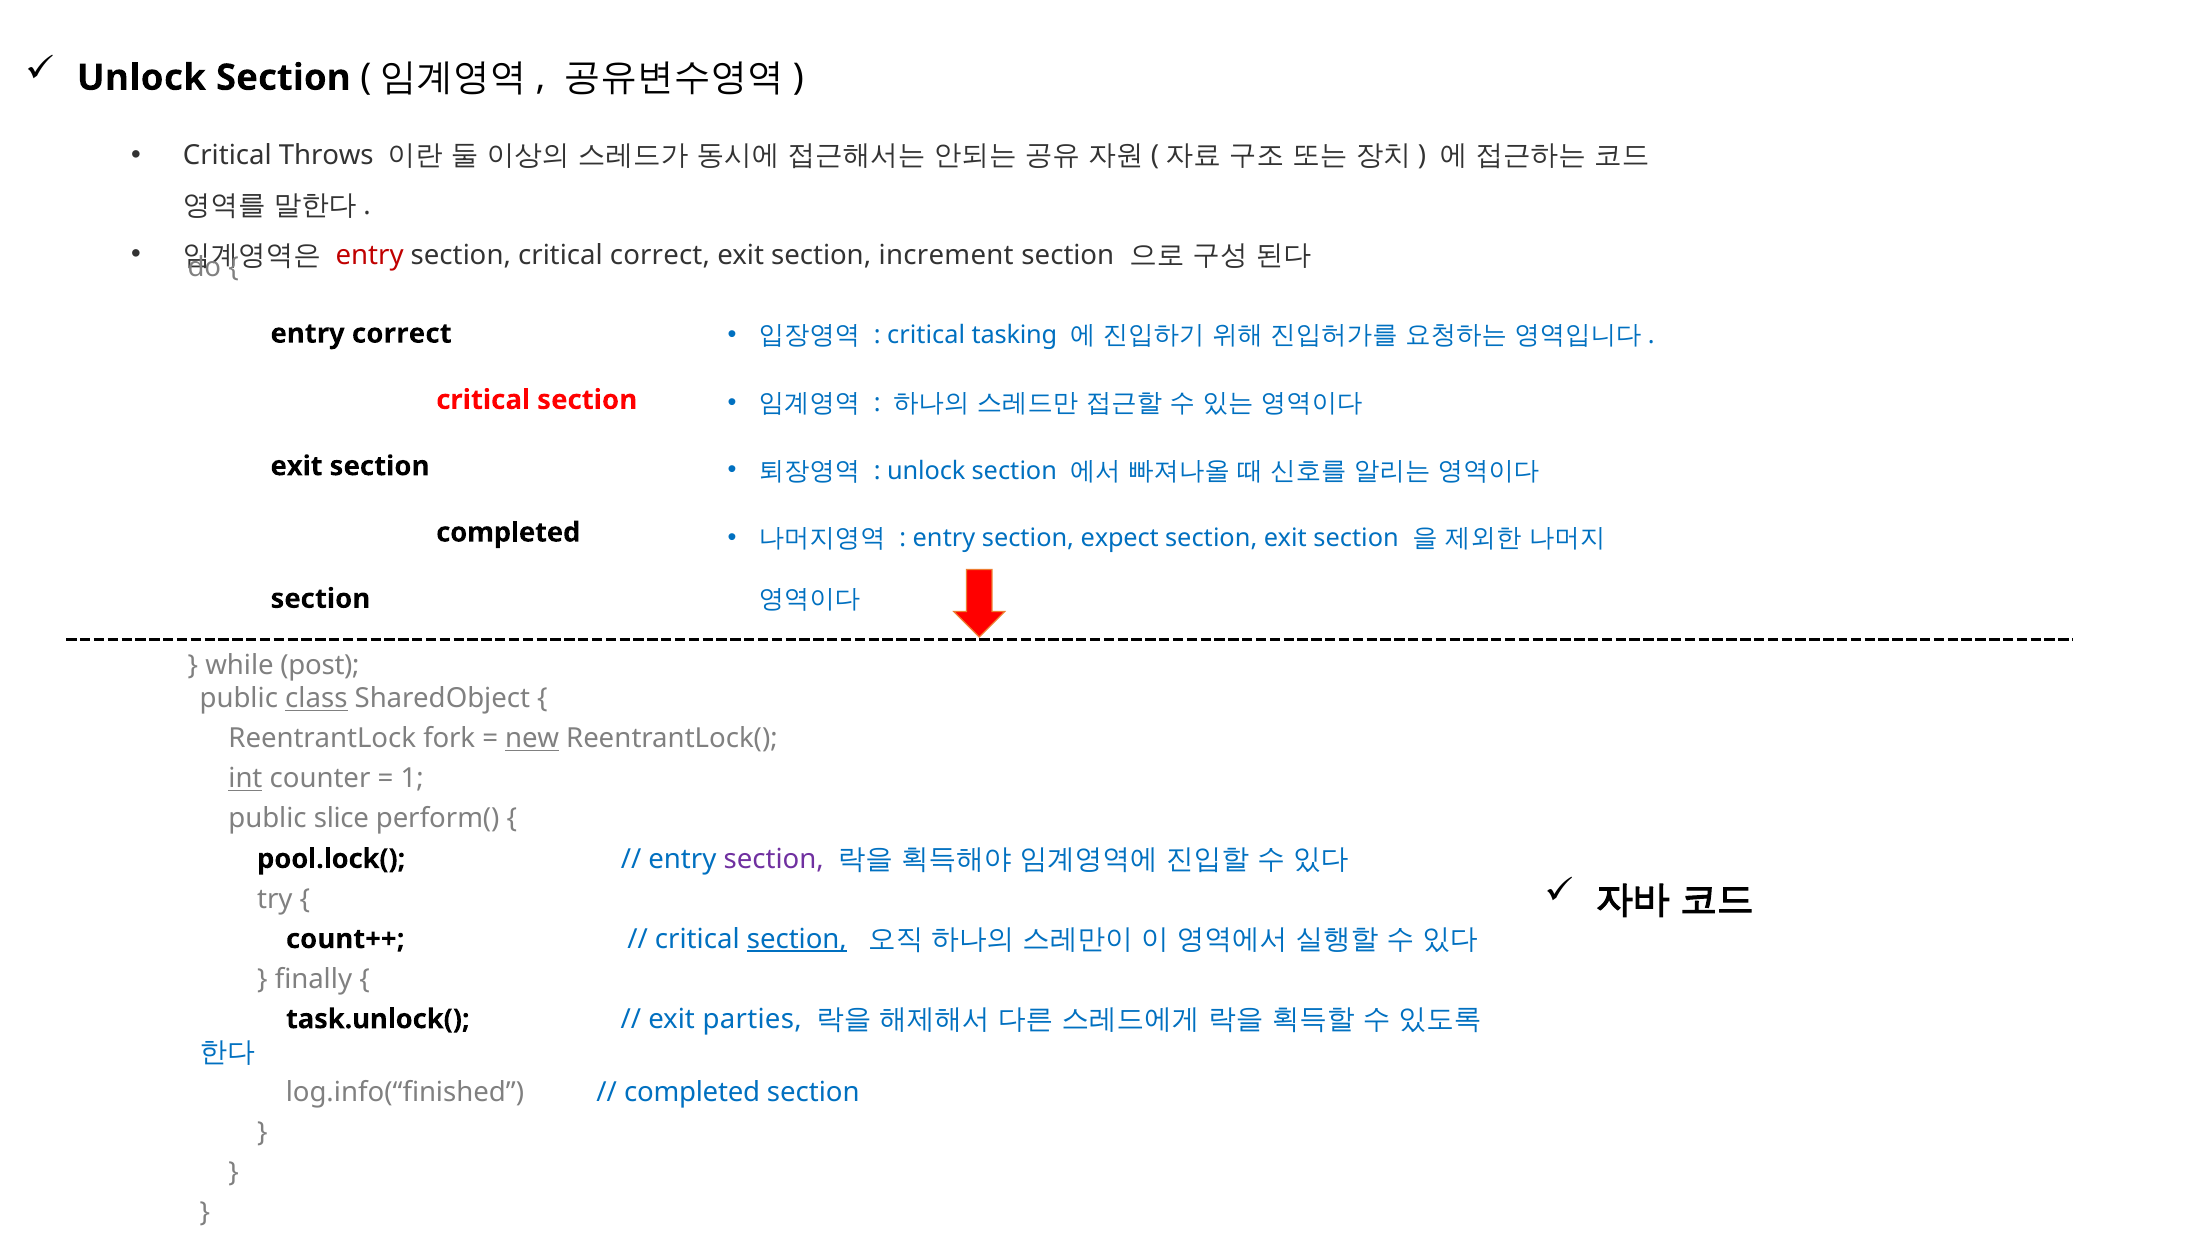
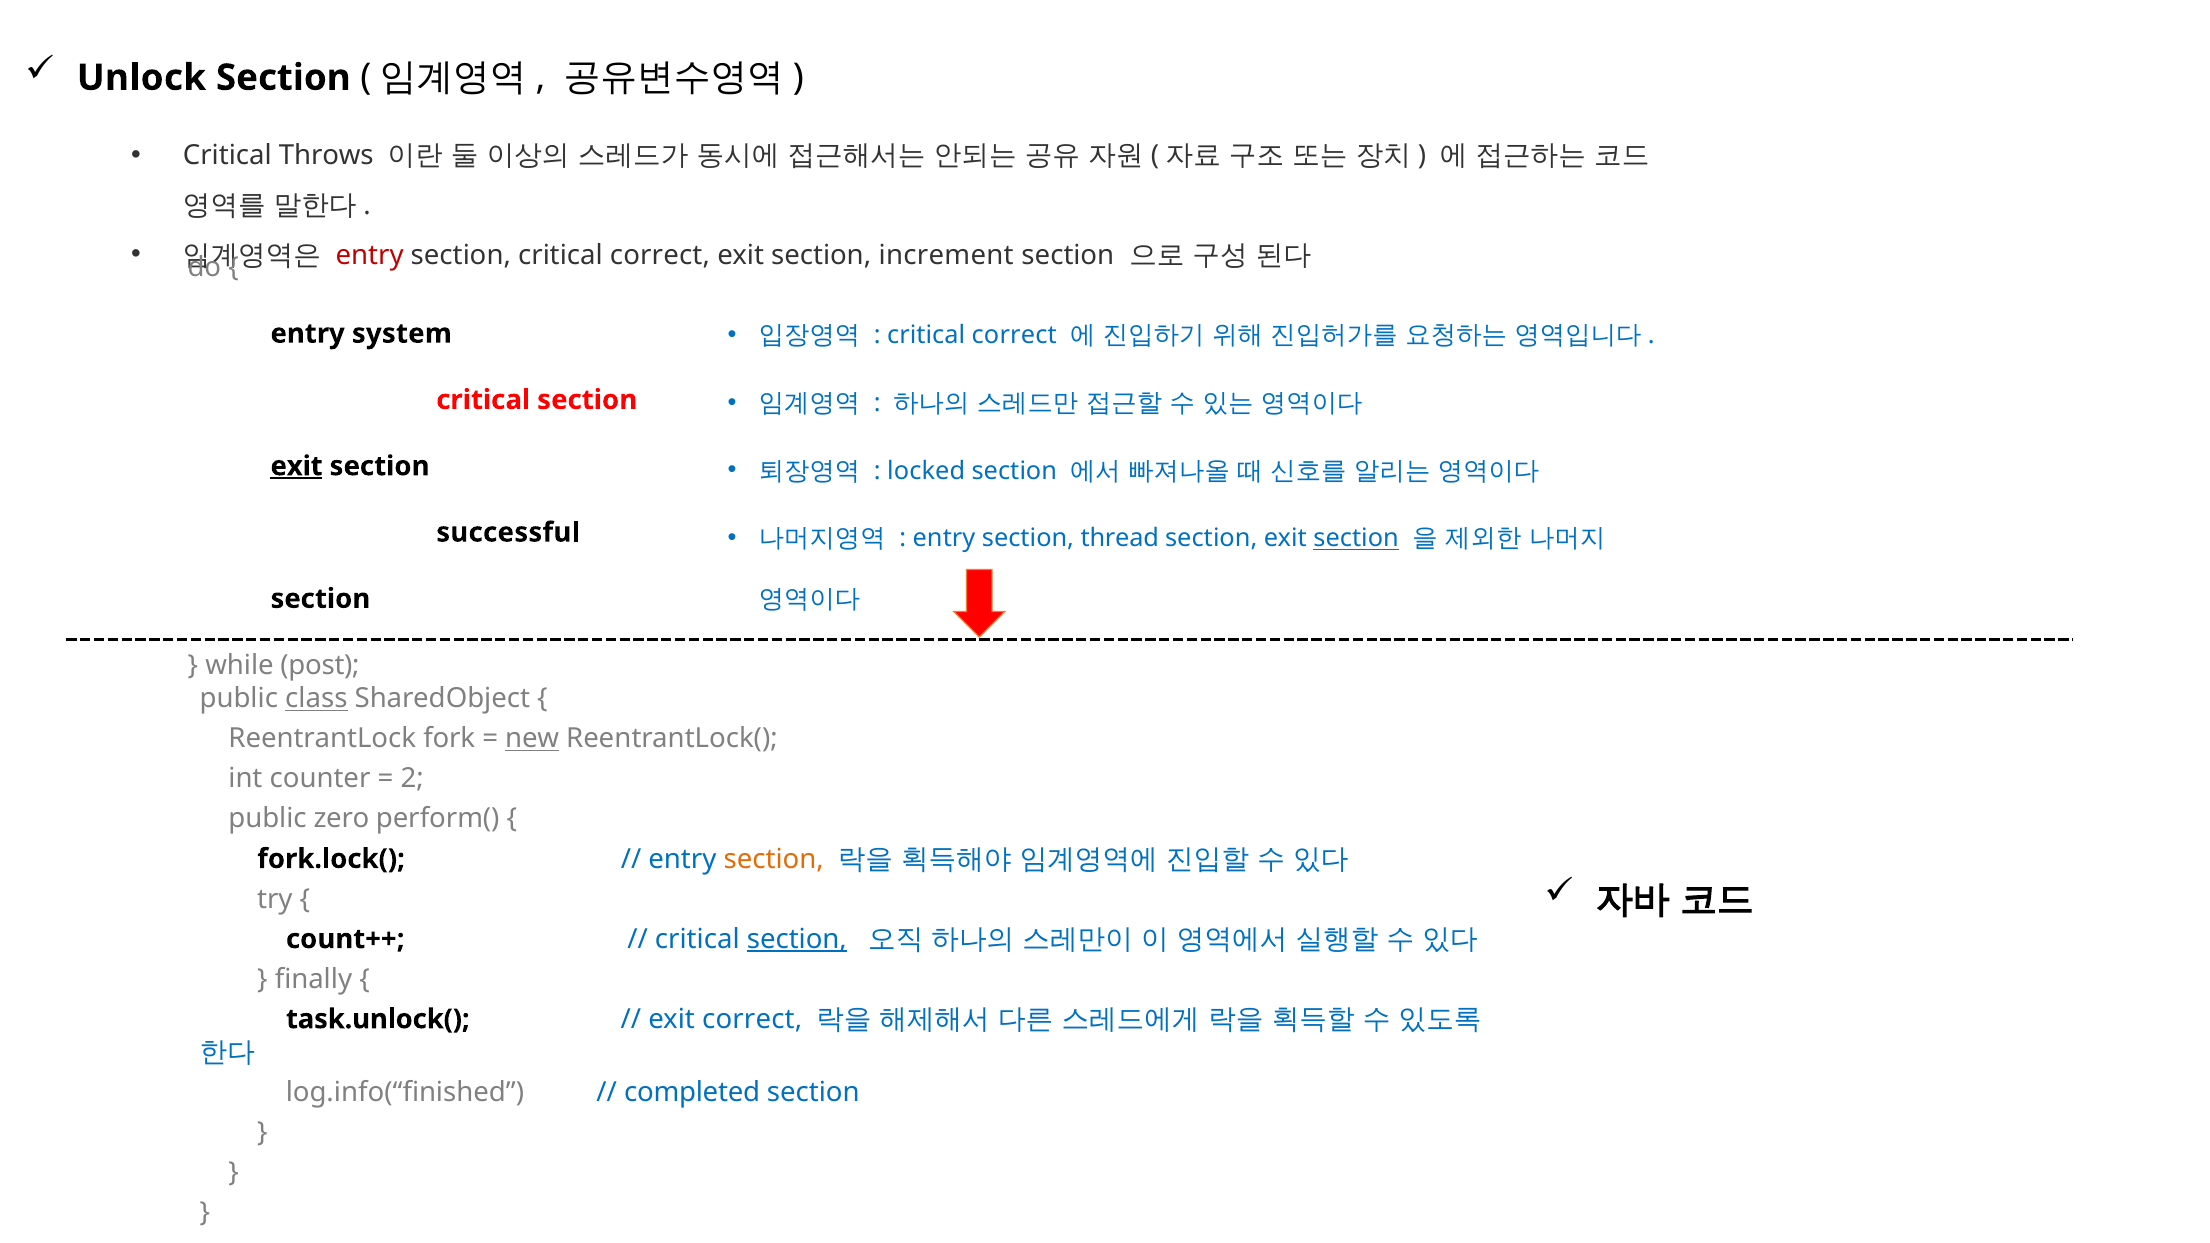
tasking at (1014, 335): tasking -> correct
entry correct: correct -> system
unlock at (926, 471): unlock -> locked
exit at (297, 466) underline: none -> present
expect: expect -> thread
section at (1356, 539) underline: none -> present
completed at (508, 533): completed -> successful
int underline: present -> none
1: 1 -> 2
slice: slice -> zero
pool.lock(: pool.lock( -> fork.lock(
section at (774, 859) colour: purple -> orange
exit parties: parties -> correct
